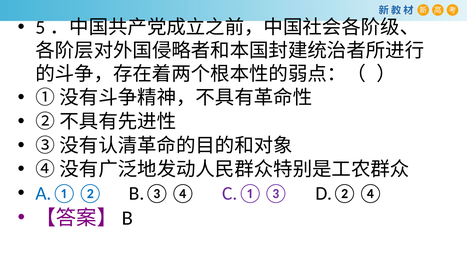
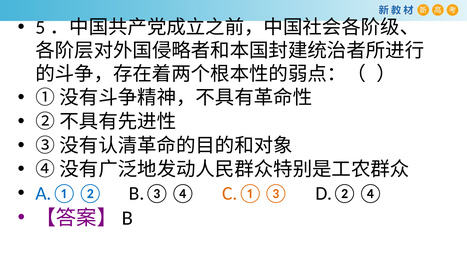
C.①③ colour: purple -> orange
